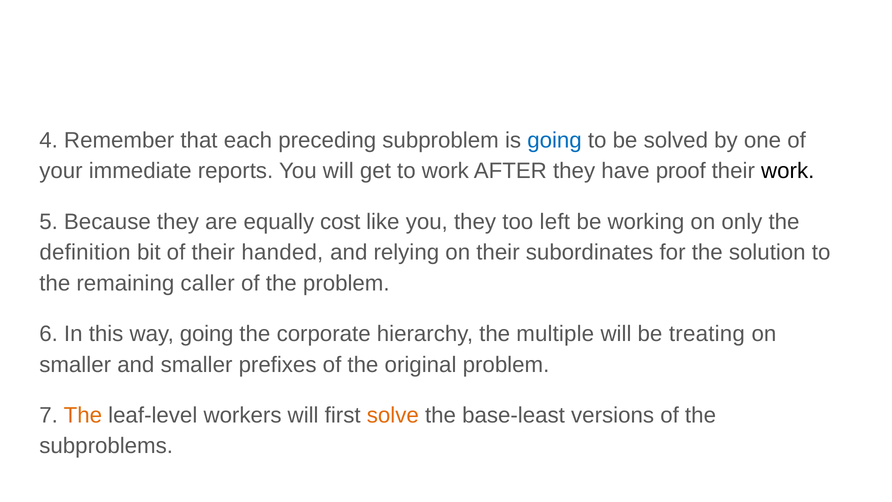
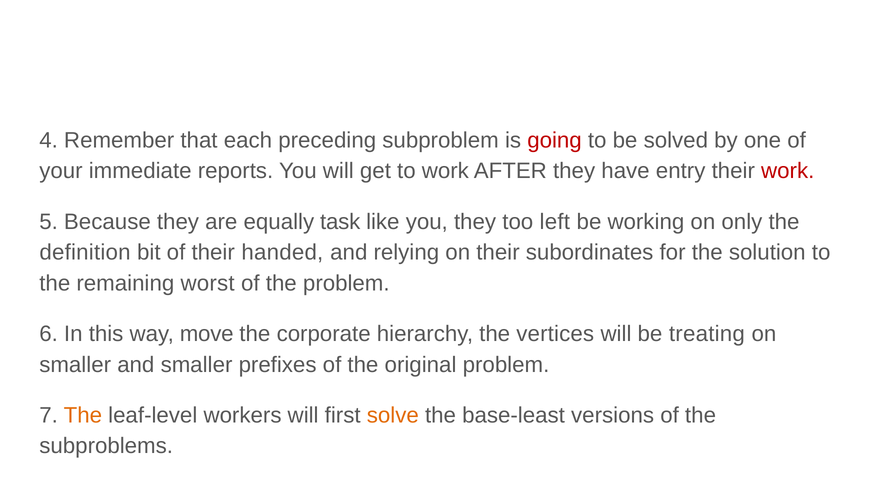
going at (555, 140) colour: blue -> red
proof: proof -> entry
work at (788, 171) colour: black -> red
cost: cost -> task
caller: caller -> worst
way going: going -> move
multiple: multiple -> vertices
